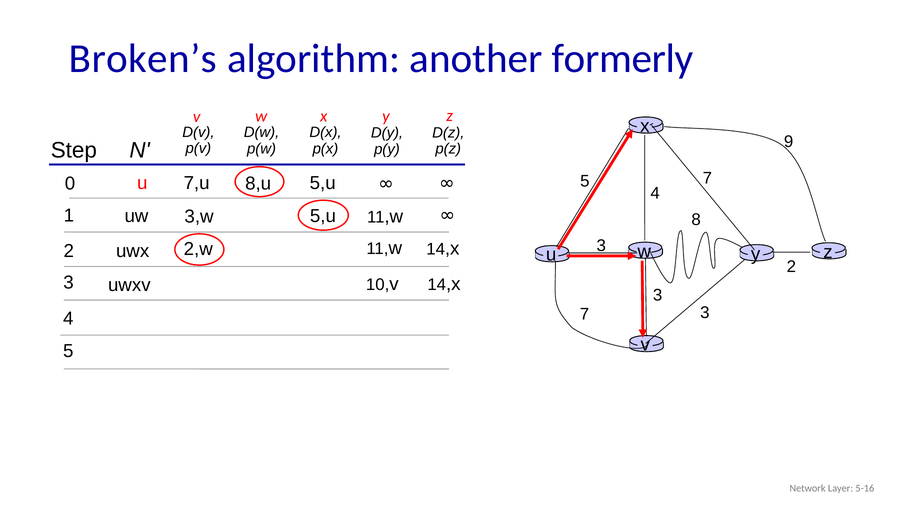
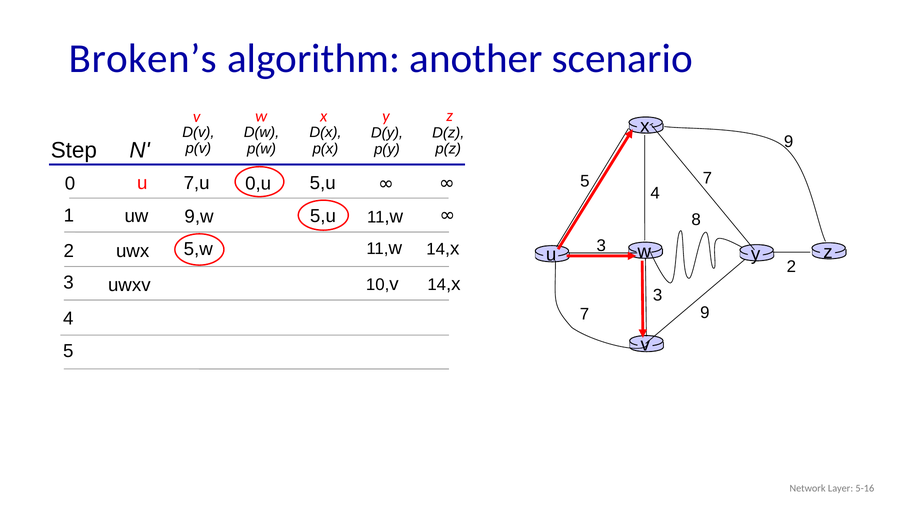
formerly: formerly -> scenario
8,u: 8,u -> 0,u
3,w: 3,w -> 9,w
2,w: 2,w -> 5,w
3 at (705, 313): 3 -> 9
